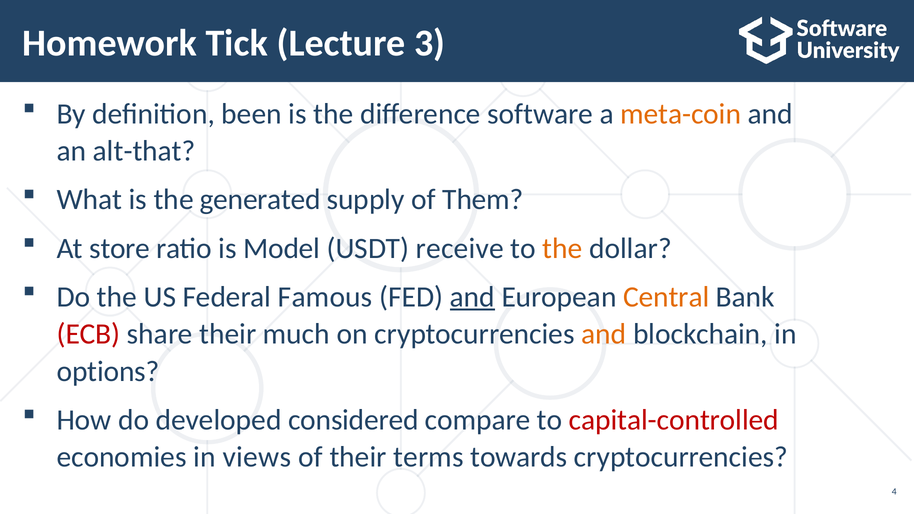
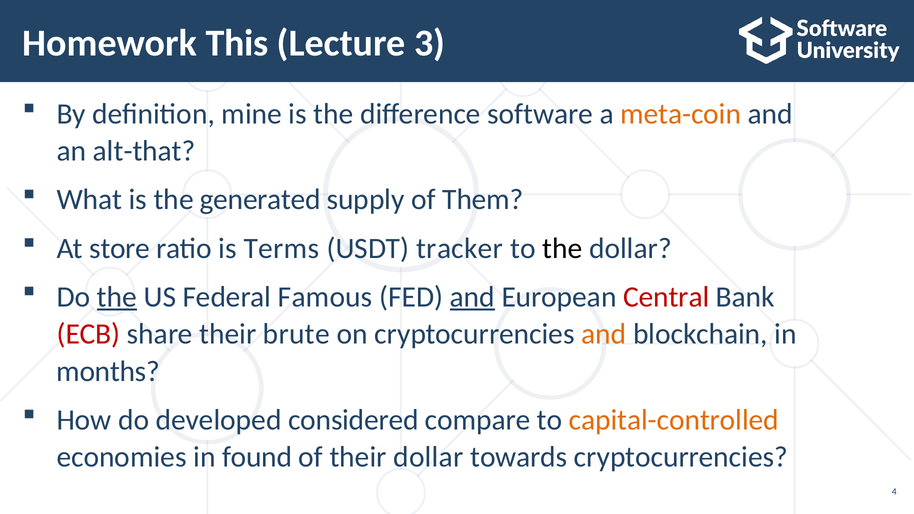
Tick: Tick -> This
been: been -> mine
Model: Model -> Terms
receive: receive -> tracker
the at (562, 248) colour: orange -> black
the at (117, 297) underline: none -> present
Central colour: orange -> red
much: much -> brute
options: options -> months
capital-controlled colour: red -> orange
views: views -> found
their terms: terms -> dollar
